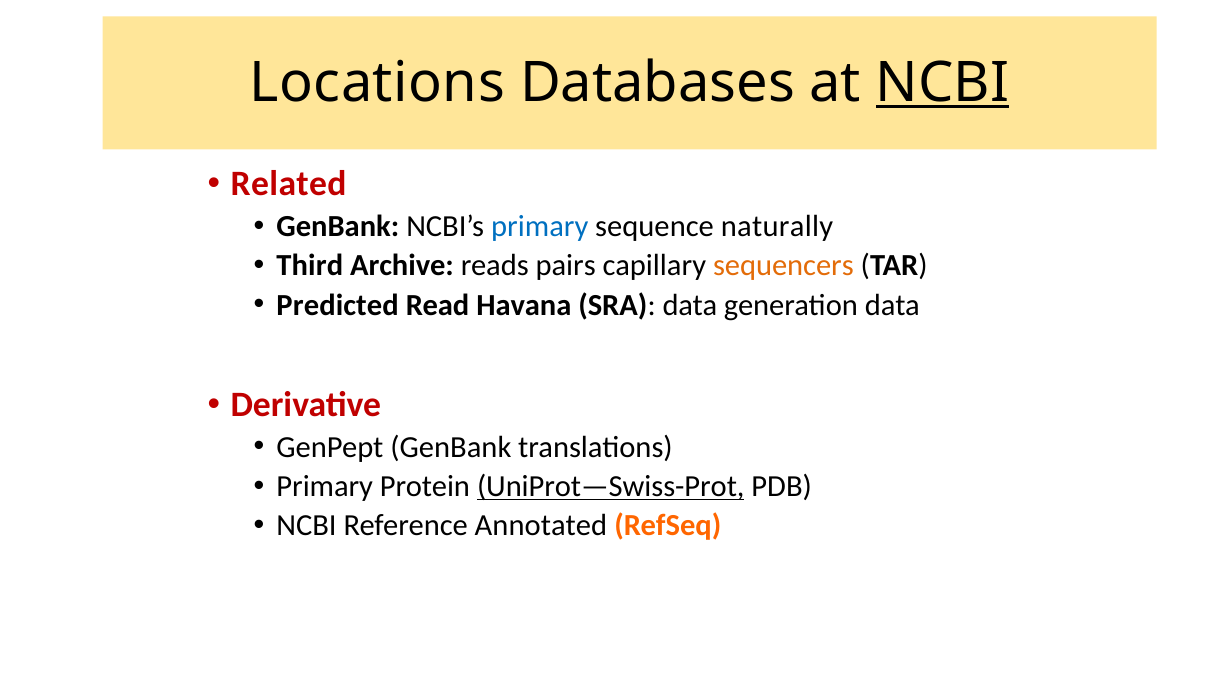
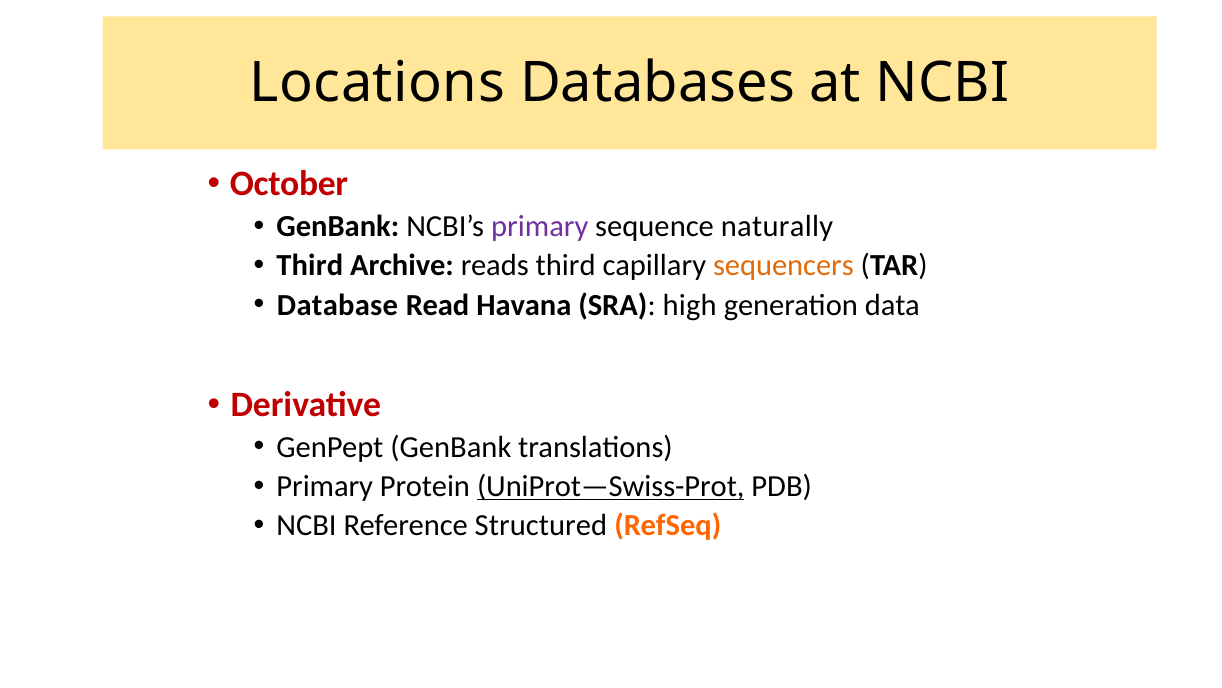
NCBI at (942, 82) underline: present -> none
Related: Related -> October
primary at (540, 226) colour: blue -> purple
reads pairs: pairs -> third
Predicted: Predicted -> Database
SRA data: data -> high
Annotated: Annotated -> Structured
